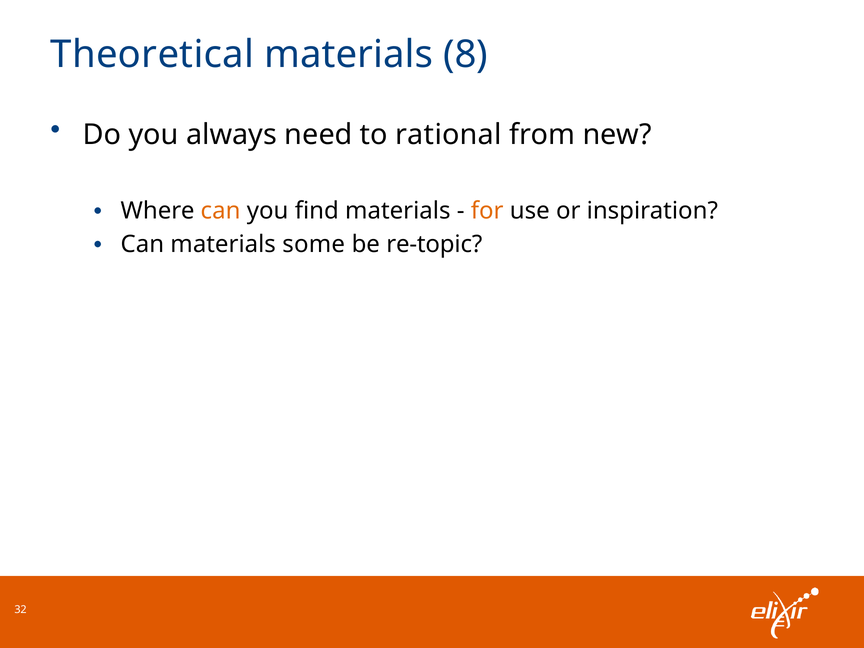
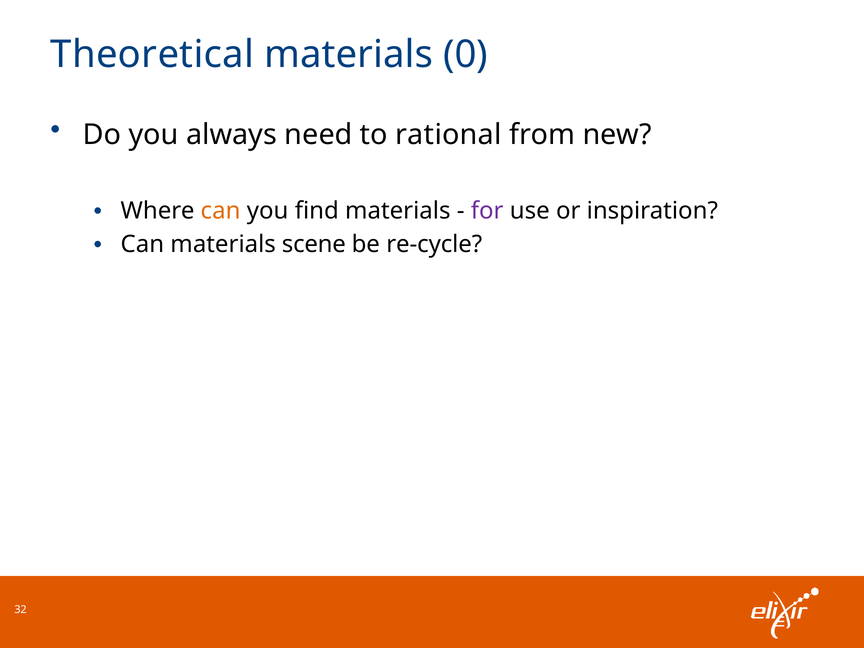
8: 8 -> 0
for colour: orange -> purple
some: some -> scene
re-topic: re-topic -> re-cycle
